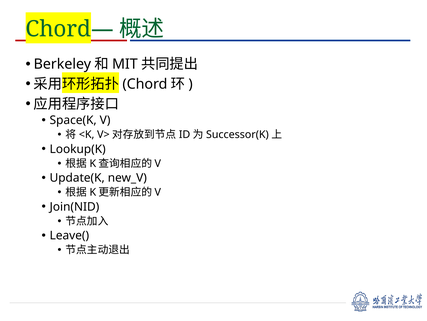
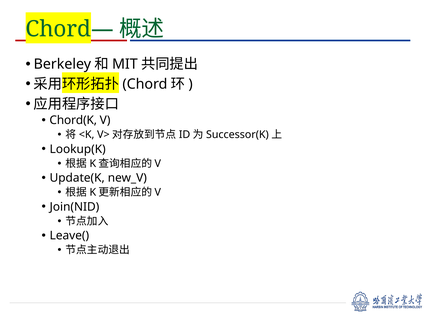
Space(K: Space(K -> Chord(K
